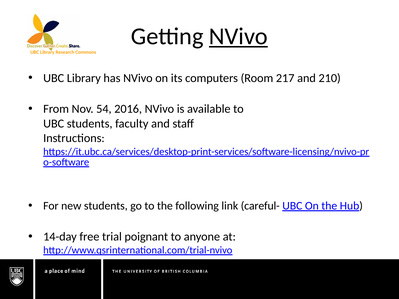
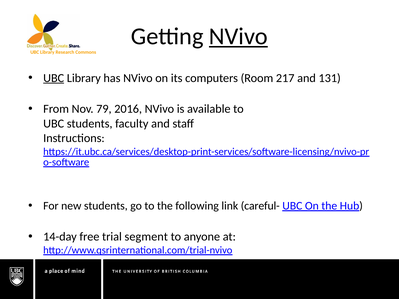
UBC at (54, 78) underline: none -> present
210: 210 -> 131
54: 54 -> 79
poignant: poignant -> segment
